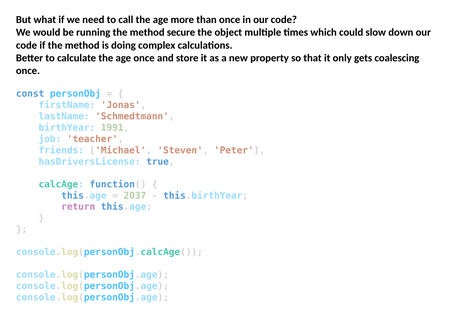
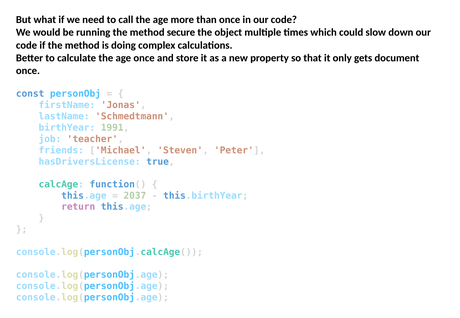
coalescing: coalescing -> document
